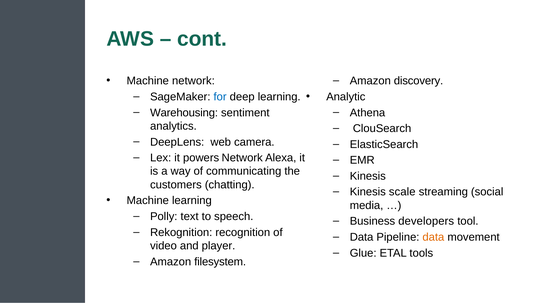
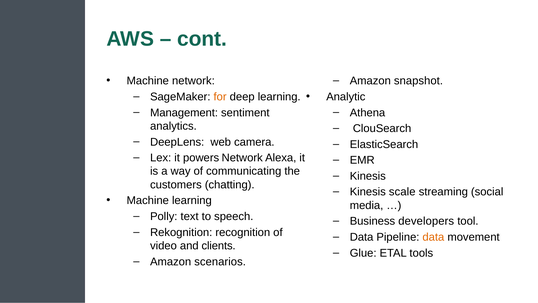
discovery: discovery -> snapshot
for colour: blue -> orange
Warehousing: Warehousing -> Management
player: player -> clients
filesystem: filesystem -> scenarios
